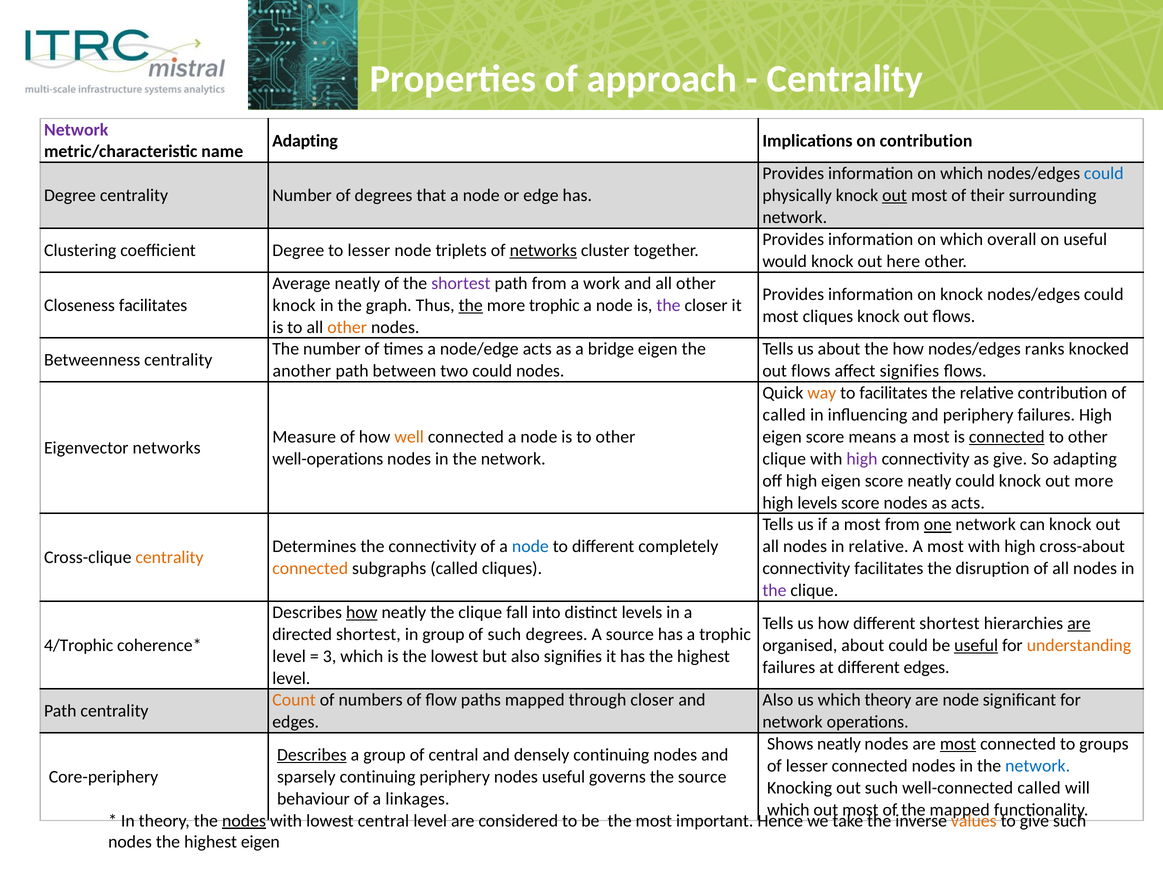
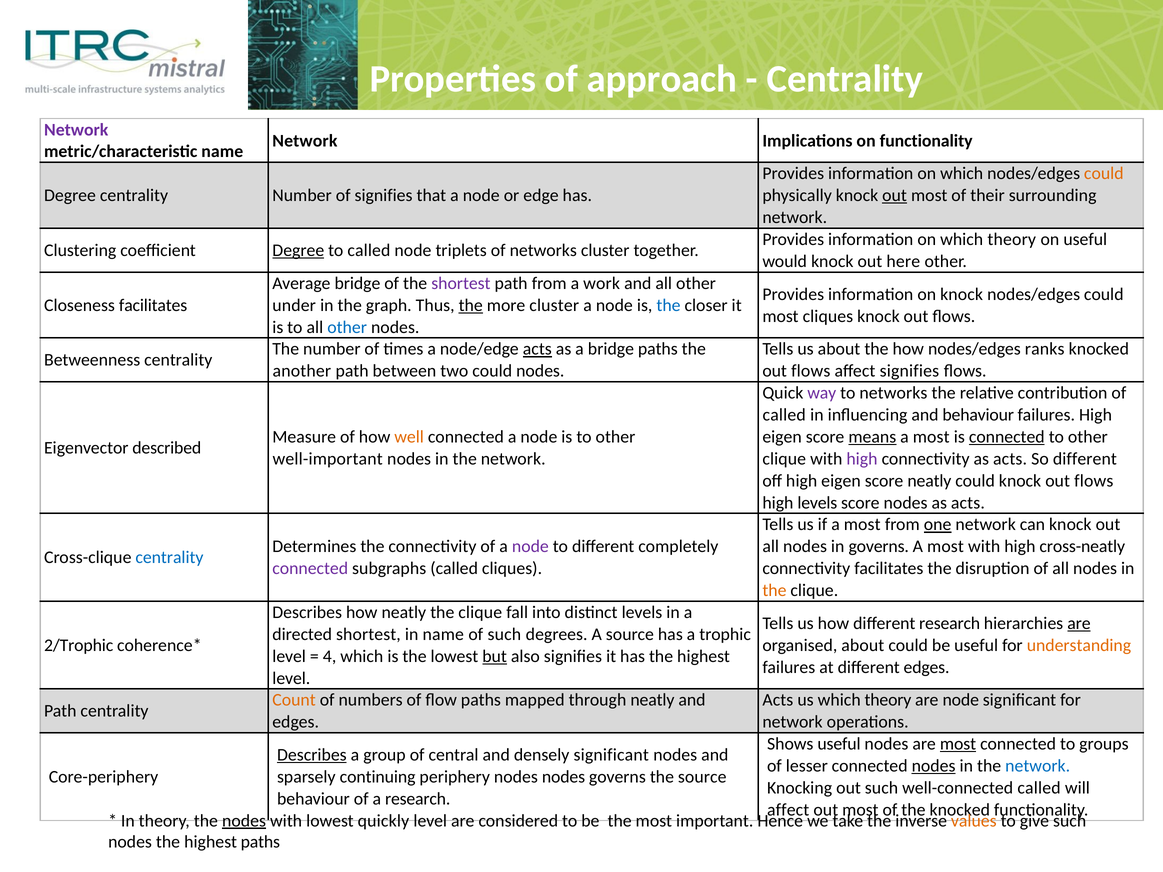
Adapting at (305, 141): Adapting -> Network
on contribution: contribution -> functionality
could at (1104, 174) colour: blue -> orange
of degrees: degrees -> signifies
on which overall: overall -> theory
Degree at (298, 250) underline: none -> present
to lesser: lesser -> called
networks at (543, 250) underline: present -> none
Average neatly: neatly -> bridge
knock at (294, 305): knock -> under
more trophic: trophic -> cluster
the at (668, 305) colour: purple -> blue
other at (347, 327) colour: orange -> blue
acts at (537, 349) underline: none -> present
bridge eigen: eigen -> paths
way colour: orange -> purple
to facilitates: facilitates -> networks
and periphery: periphery -> behaviour
means underline: none -> present
Eigenvector networks: networks -> described
well-operations: well-operations -> well-important
connectivity as give: give -> acts
So adapting: adapting -> different
could knock out more: more -> flows
node at (530, 547) colour: blue -> purple
in relative: relative -> governs
cross-about: cross-about -> cross-neatly
centrality at (169, 558) colour: orange -> blue
connected at (310, 569) colour: orange -> purple
the at (774, 591) colour: purple -> orange
how at (362, 613) underline: present -> none
different shortest: shortest -> research
in group: group -> name
4/Trophic: 4/Trophic -> 2/Trophic
useful at (976, 645) underline: present -> none
3: 3 -> 4
but underline: none -> present
through closer: closer -> neatly
Also at (778, 700): Also -> Acts
Shows neatly: neatly -> useful
densely continuing: continuing -> significant
nodes at (934, 766) underline: none -> present
nodes useful: useful -> nodes
a linkages: linkages -> research
which at (788, 810): which -> affect
mapped at (960, 810): mapped -> knocked
lowest central: central -> quickly
highest eigen: eigen -> paths
